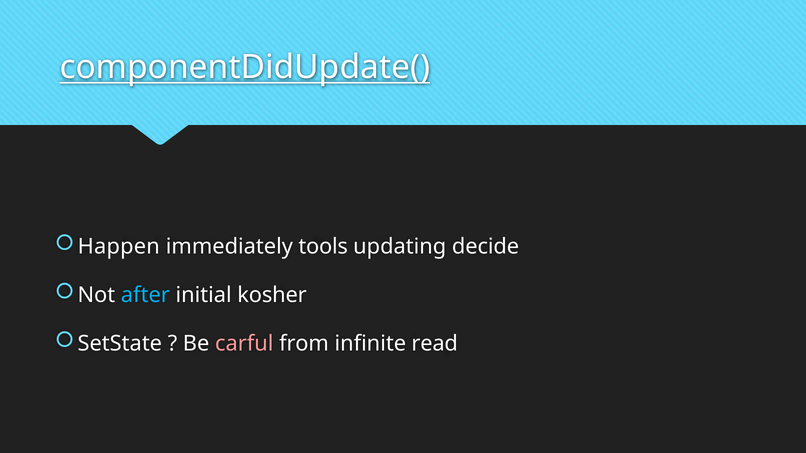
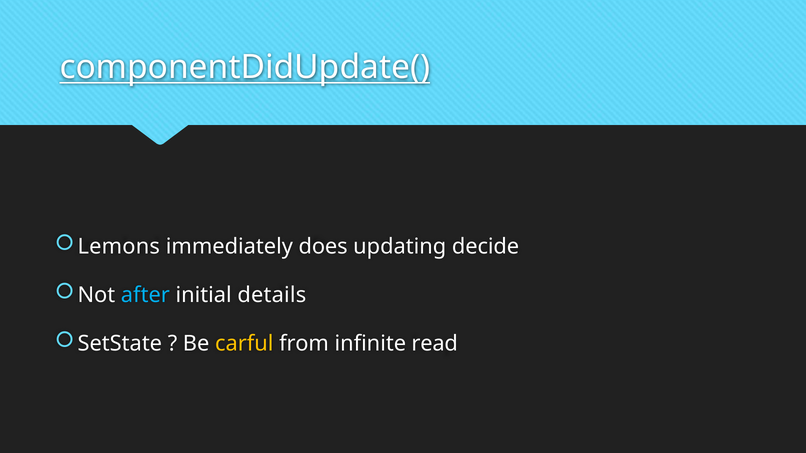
Happen: Happen -> Lemons
tools: tools -> does
kosher: kosher -> details
carful colour: pink -> yellow
